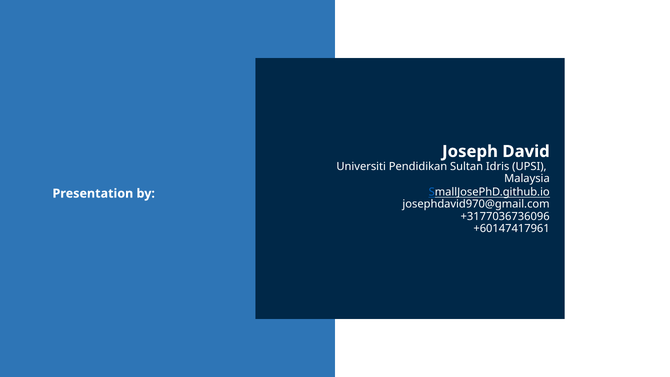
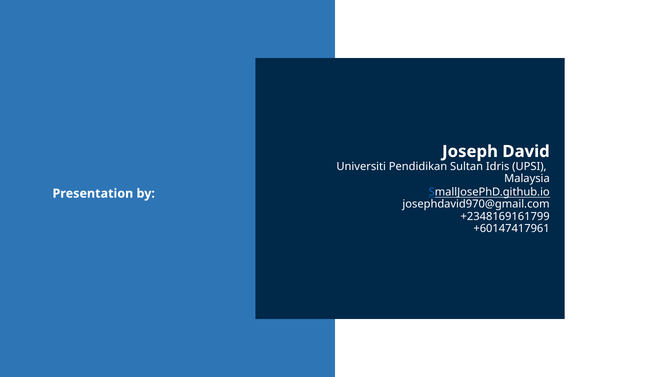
+3177036736096: +3177036736096 -> +2348169161799
